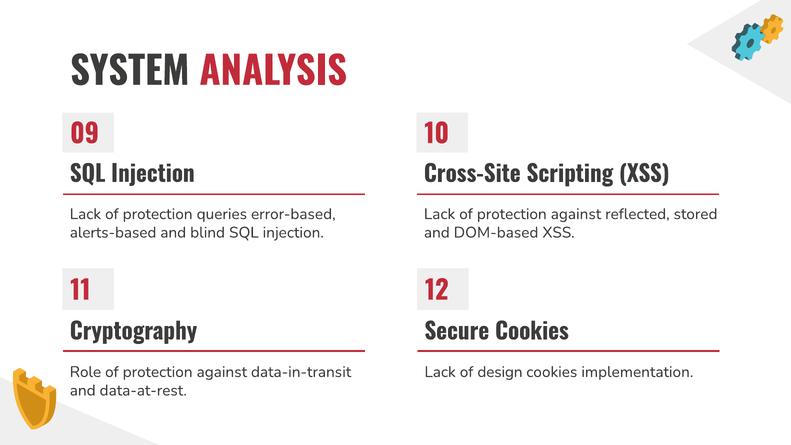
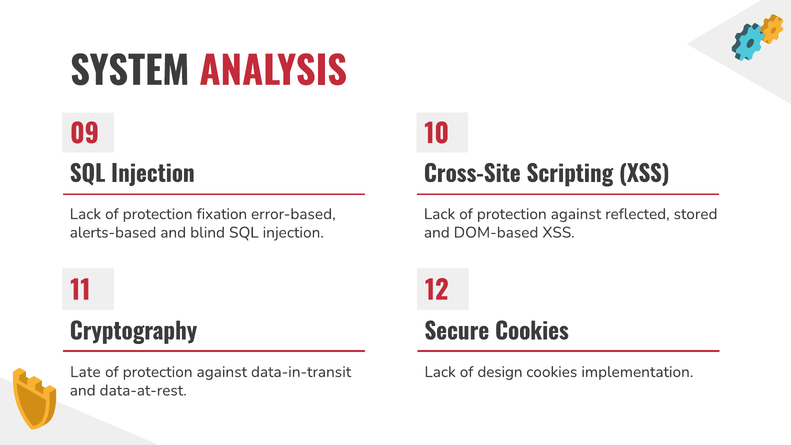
queries: queries -> fixation
Role: Role -> Late
